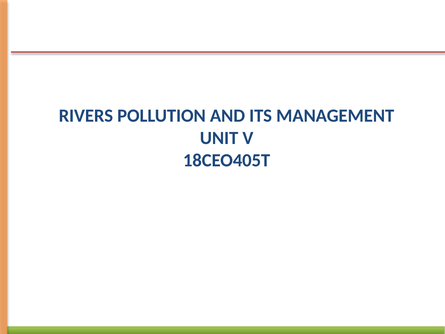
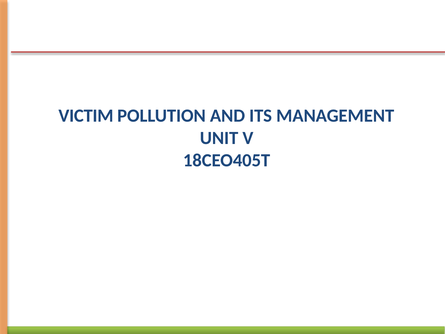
RIVERS: RIVERS -> VICTIM
